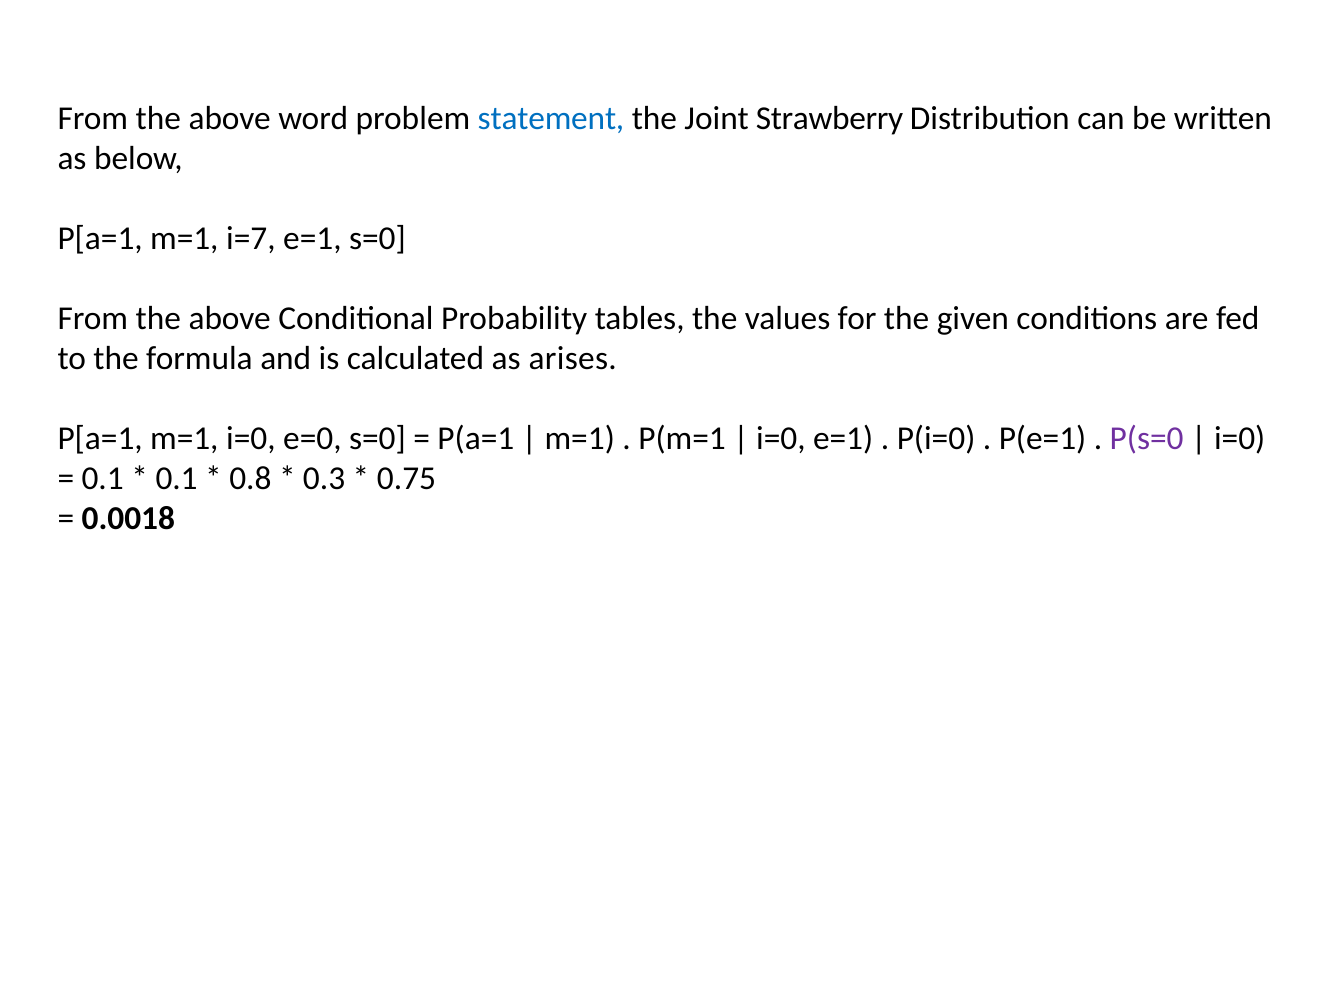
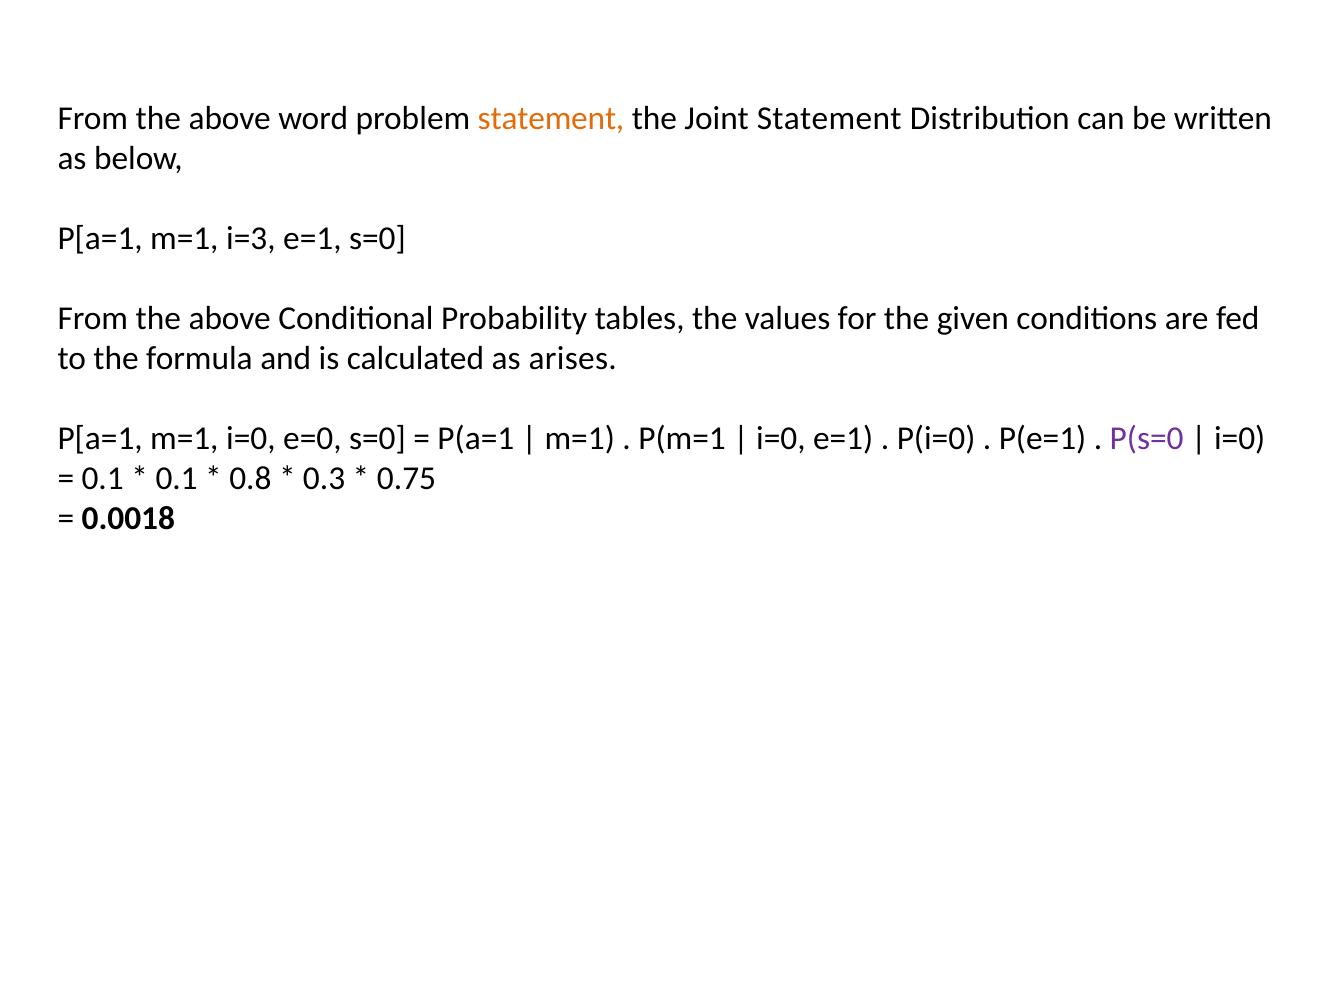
statement at (551, 118) colour: blue -> orange
Joint Strawberry: Strawberry -> Statement
i=7: i=7 -> i=3
